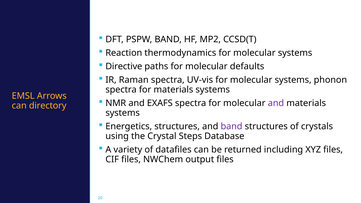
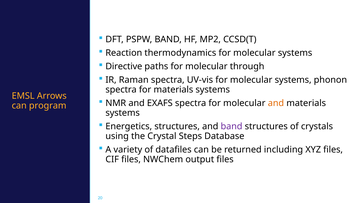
defaults: defaults -> through
and at (276, 103) colour: purple -> orange
directory: directory -> program
